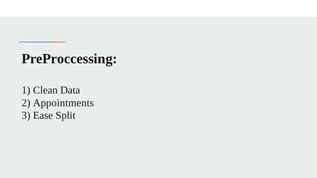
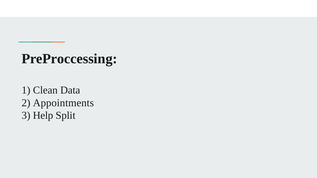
Ease: Ease -> Help
